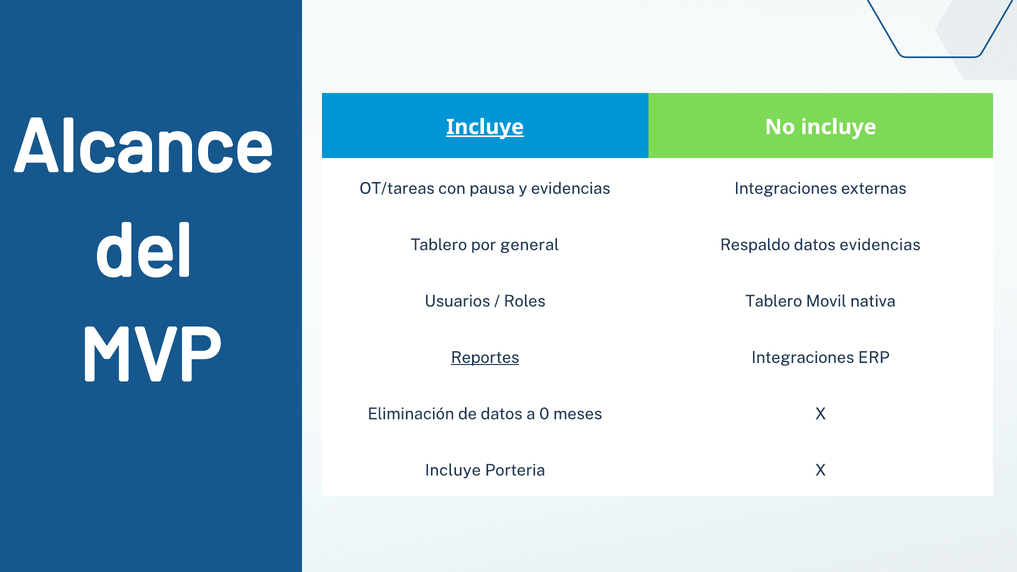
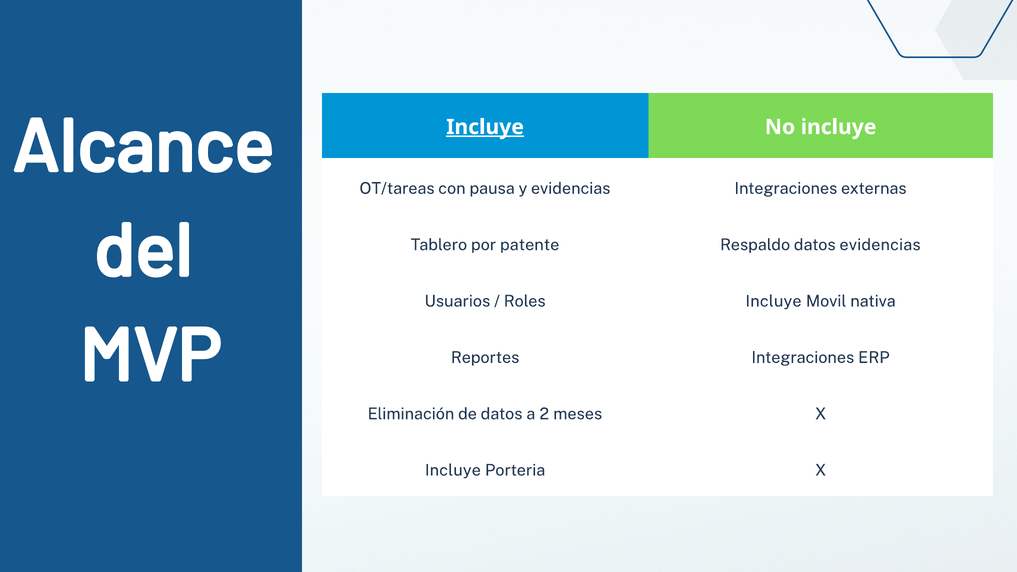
general: general -> patente
Roles Tablero: Tablero -> Incluye
Reportes underline: present -> none
0: 0 -> 2
